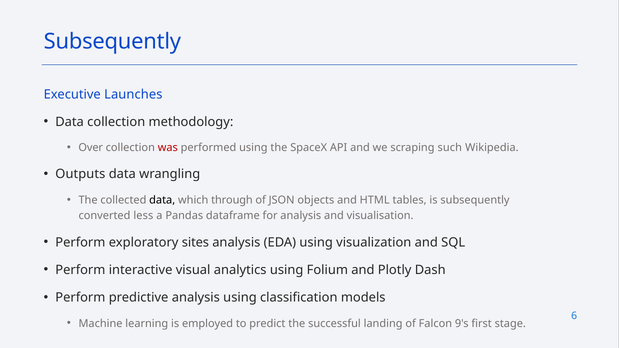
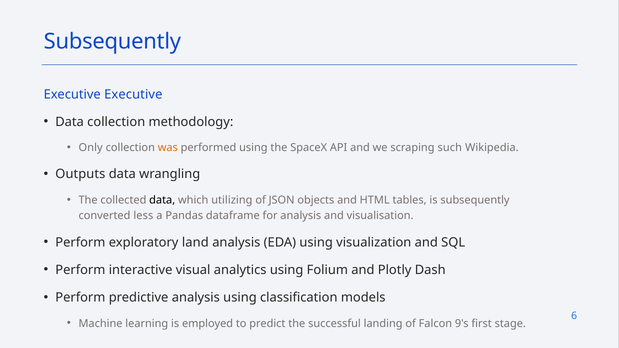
Executive Launches: Launches -> Executive
Over: Over -> Only
was colour: red -> orange
through: through -> utilizing
sites: sites -> land
